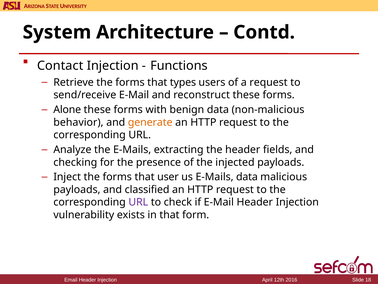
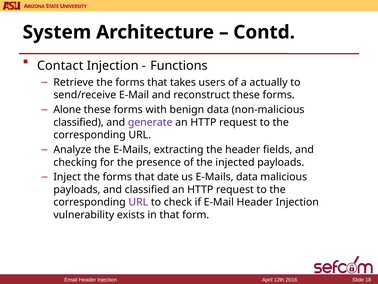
types: types -> takes
a request: request -> actually
behavior at (78, 122): behavior -> classified
generate colour: orange -> purple
user: user -> date
